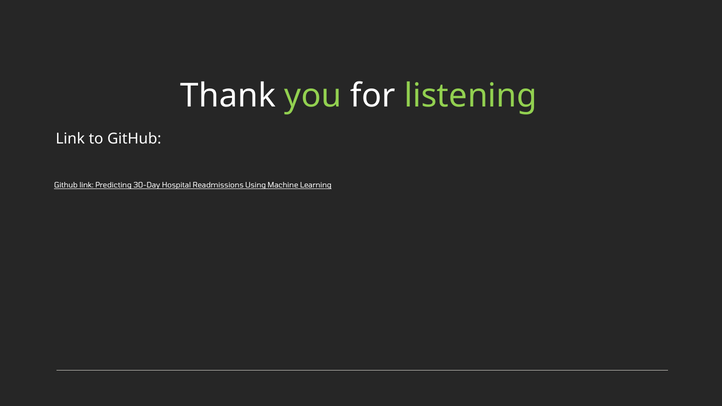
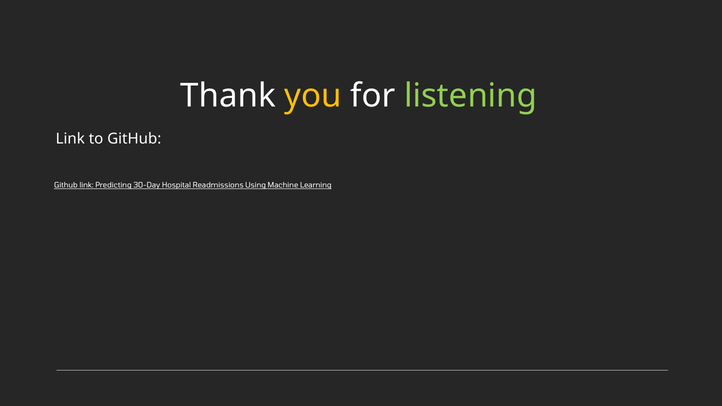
you colour: light green -> yellow
